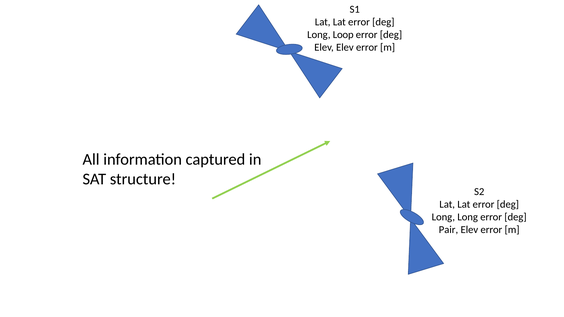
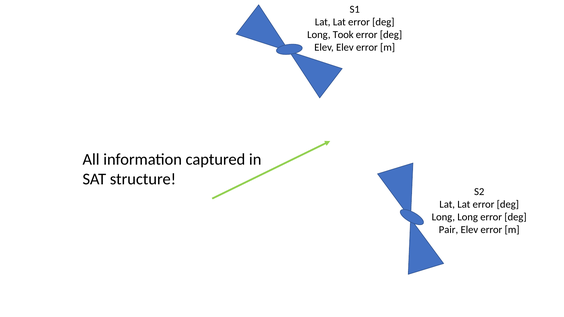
Loop: Loop -> Took
